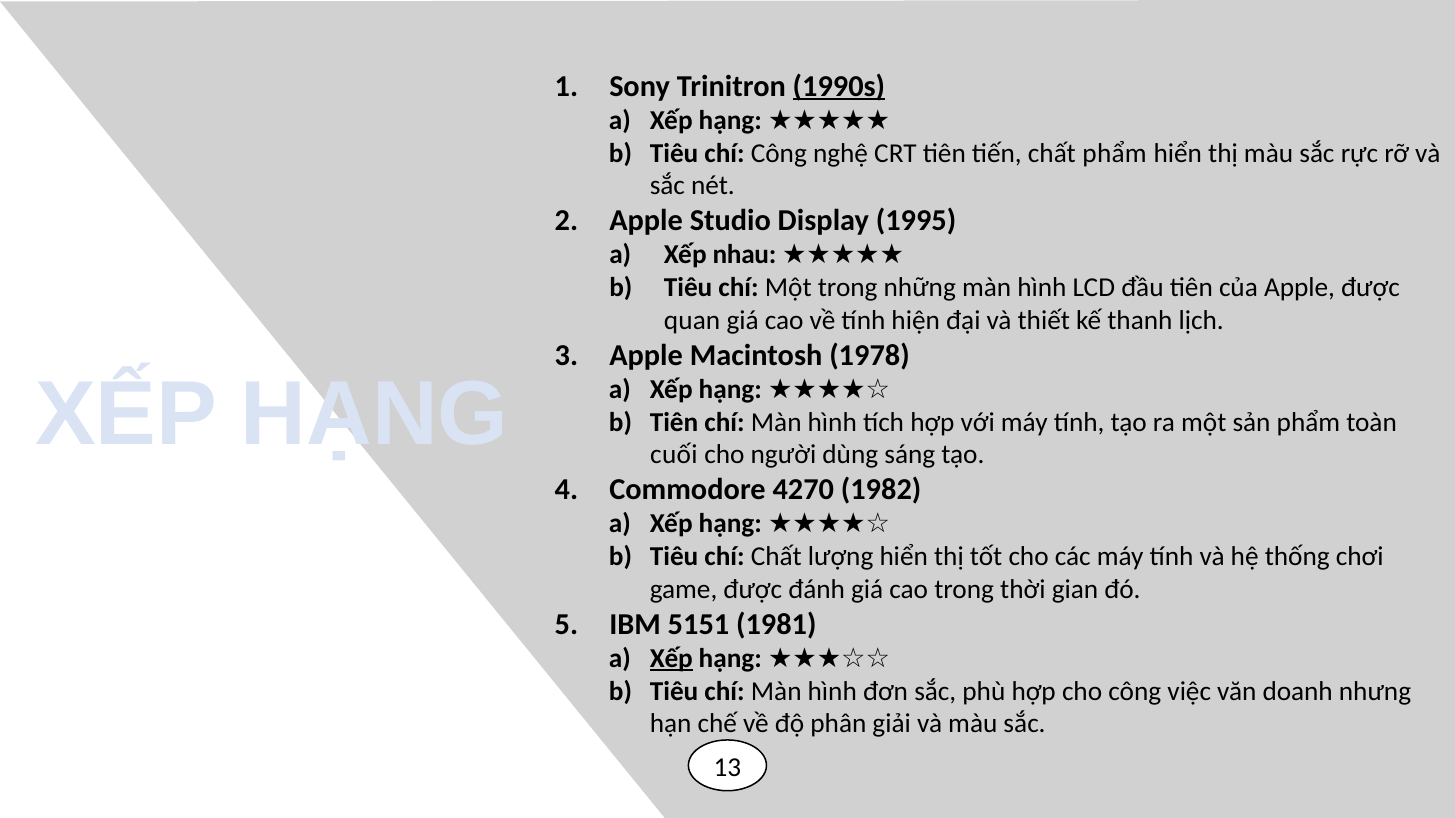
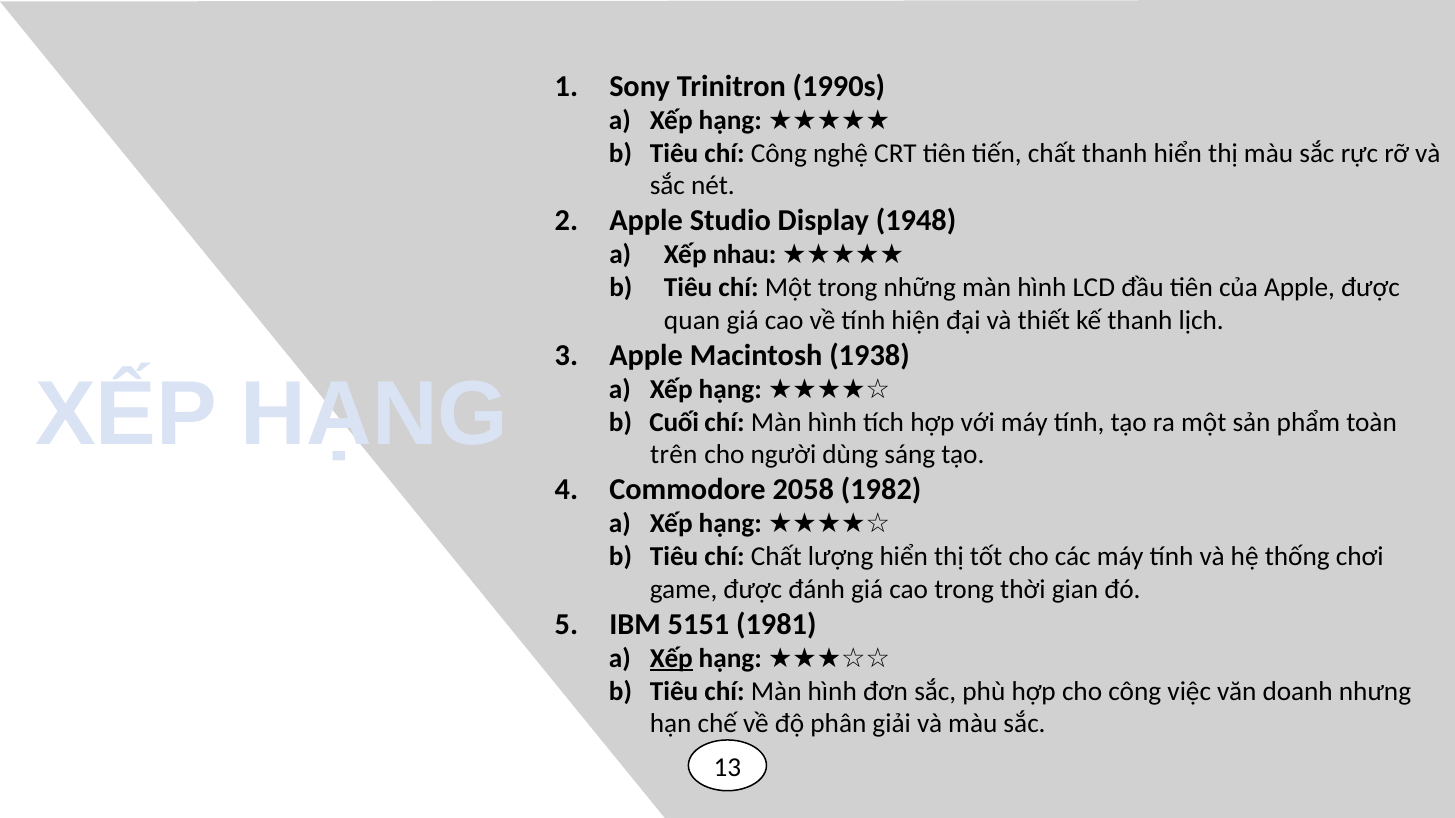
1990s underline: present -> none
chất phẩm: phẩm -> thanh
1995: 1995 -> 1948
1978: 1978 -> 1938
Tiên at (674, 422): Tiên -> Cuối
cuối: cuối -> trên
4270: 4270 -> 2058
